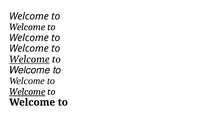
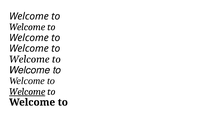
Welcome at (29, 59) underline: present -> none
